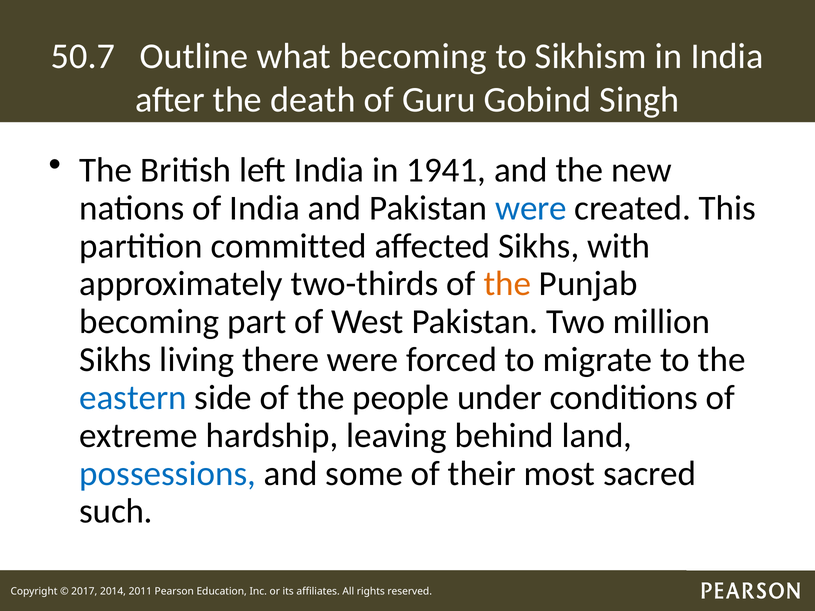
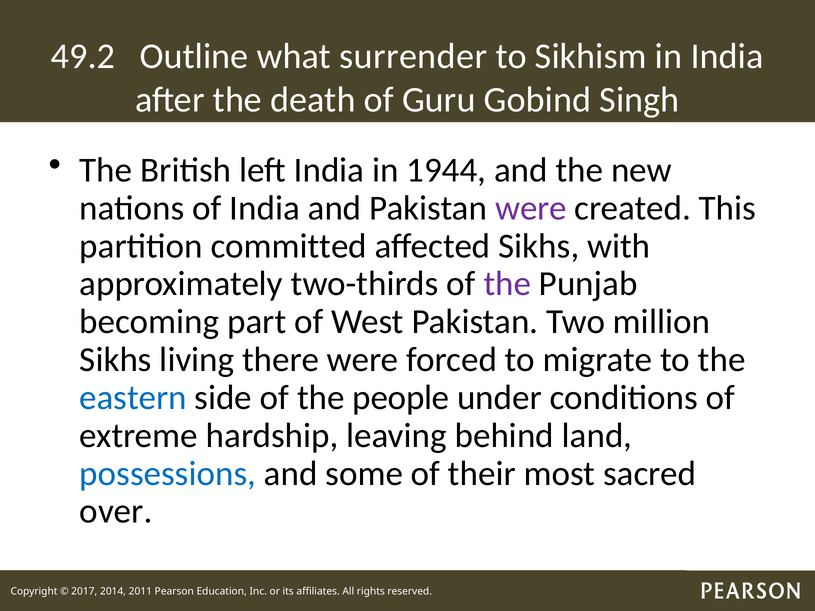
50.7: 50.7 -> 49.2
what becoming: becoming -> surrender
1941: 1941 -> 1944
were at (531, 208) colour: blue -> purple
the at (507, 284) colour: orange -> purple
such: such -> over
